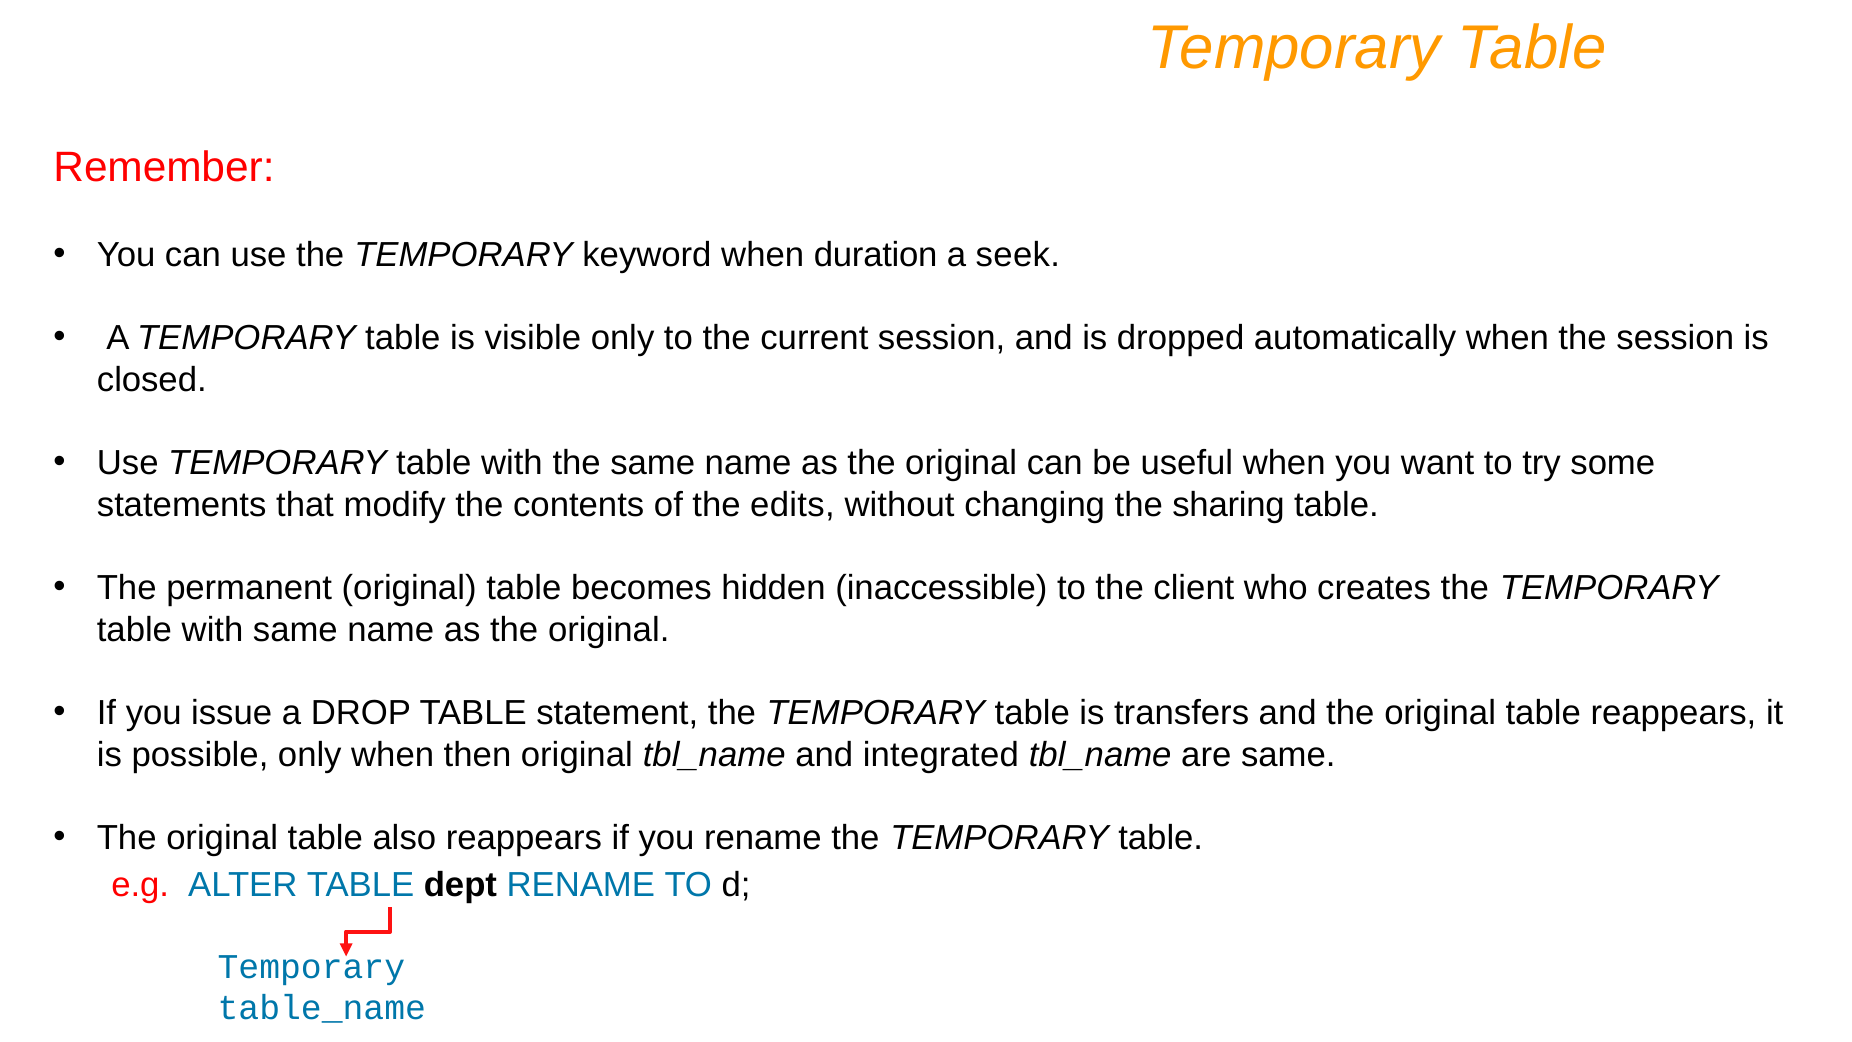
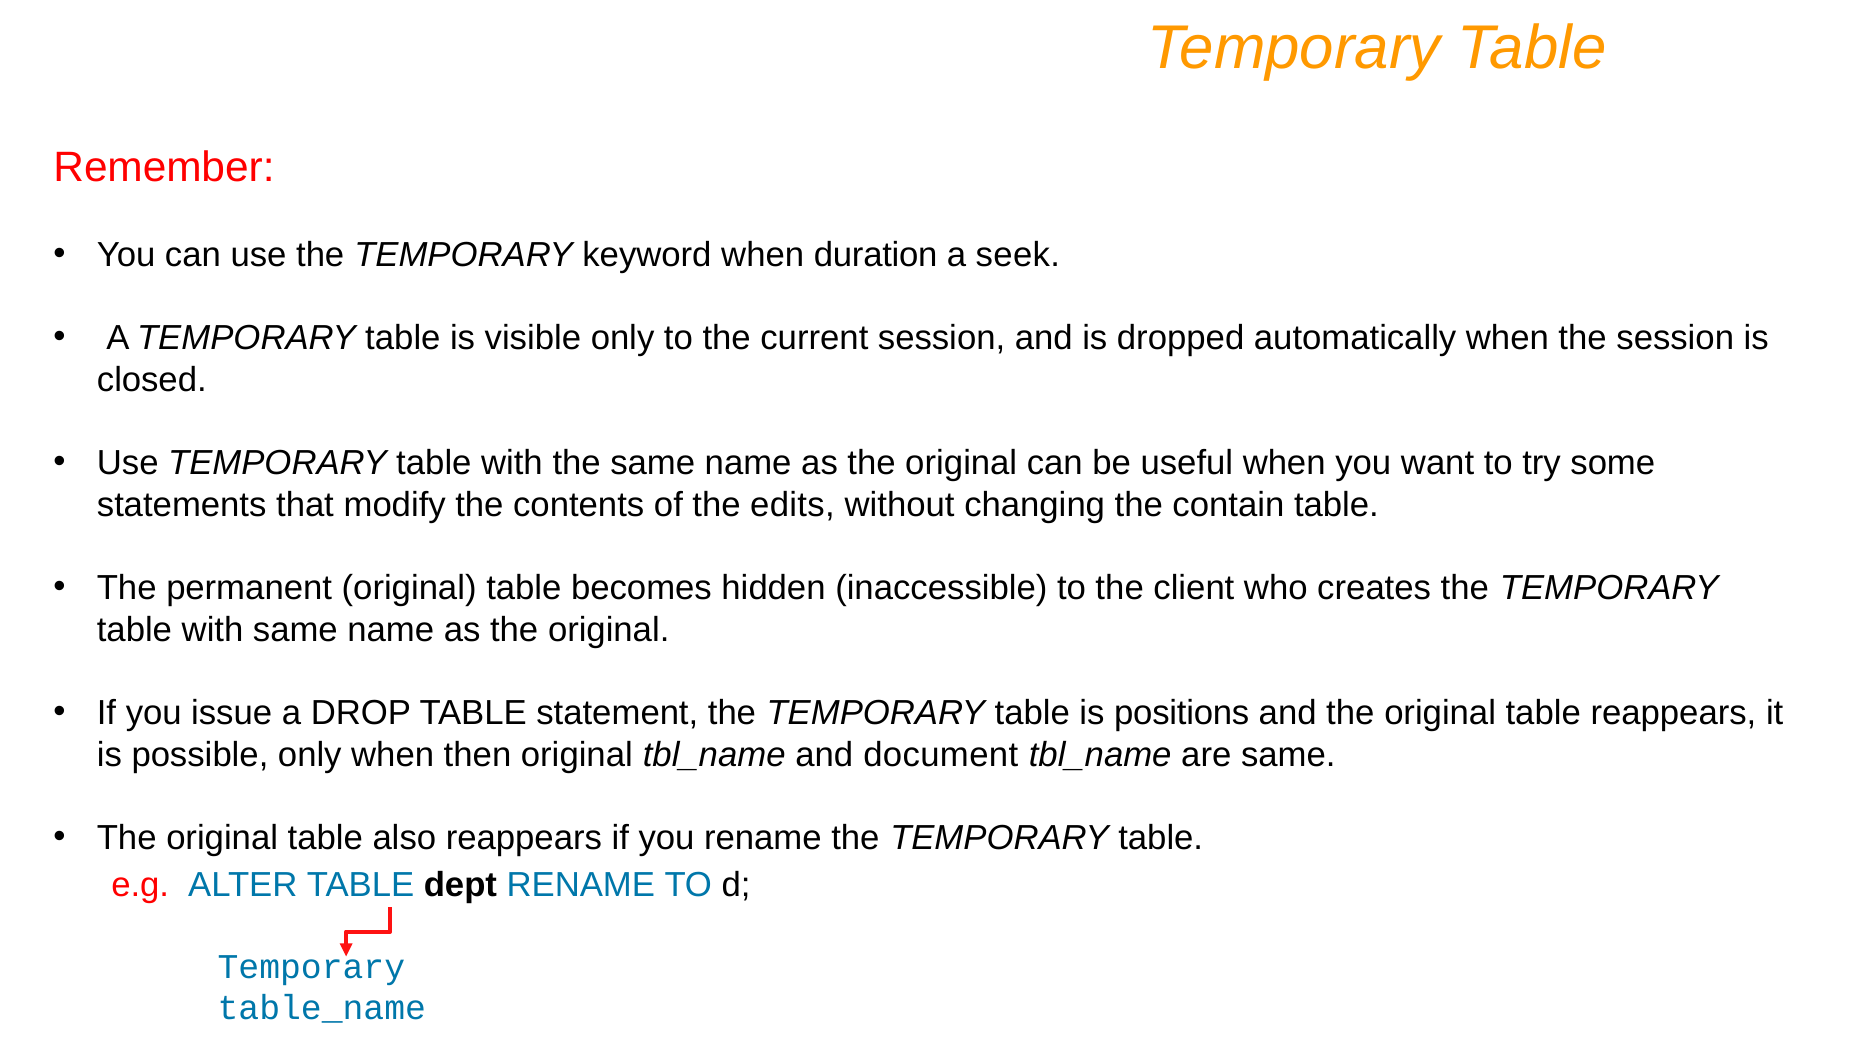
sharing: sharing -> contain
transfers: transfers -> positions
integrated: integrated -> document
